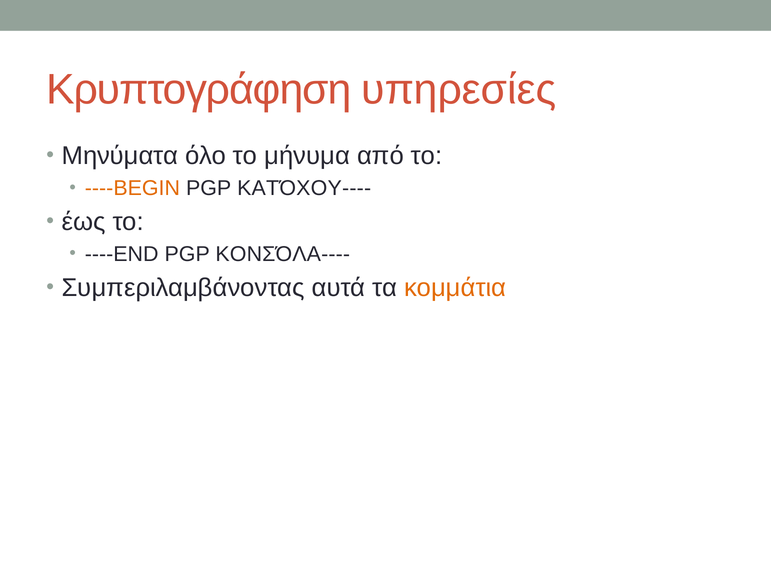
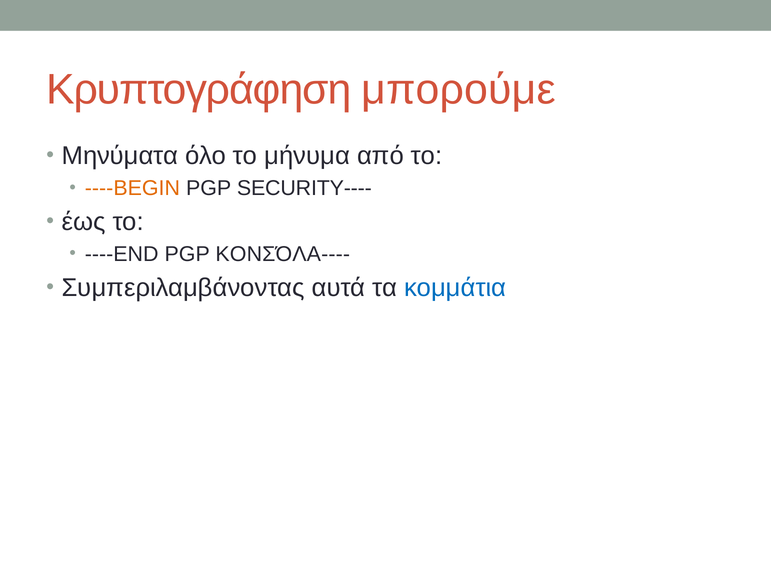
υπηρεσίες: υπηρεσίες -> μπορούμε
ΚΑΤΌΧΟΥ----: ΚΑΤΌΧΟΥ---- -> SECURITY----
κομμάτια colour: orange -> blue
